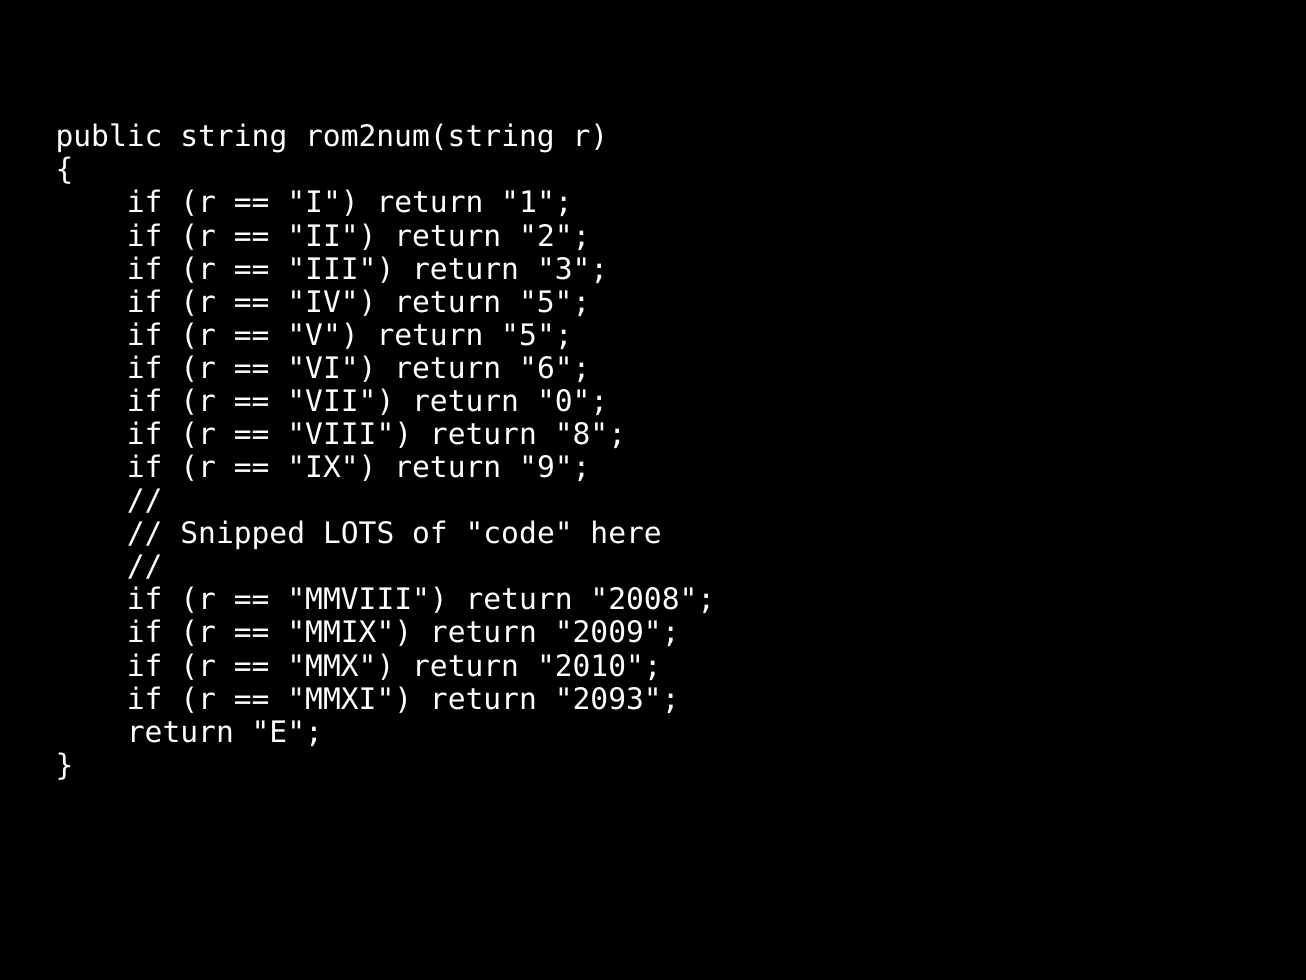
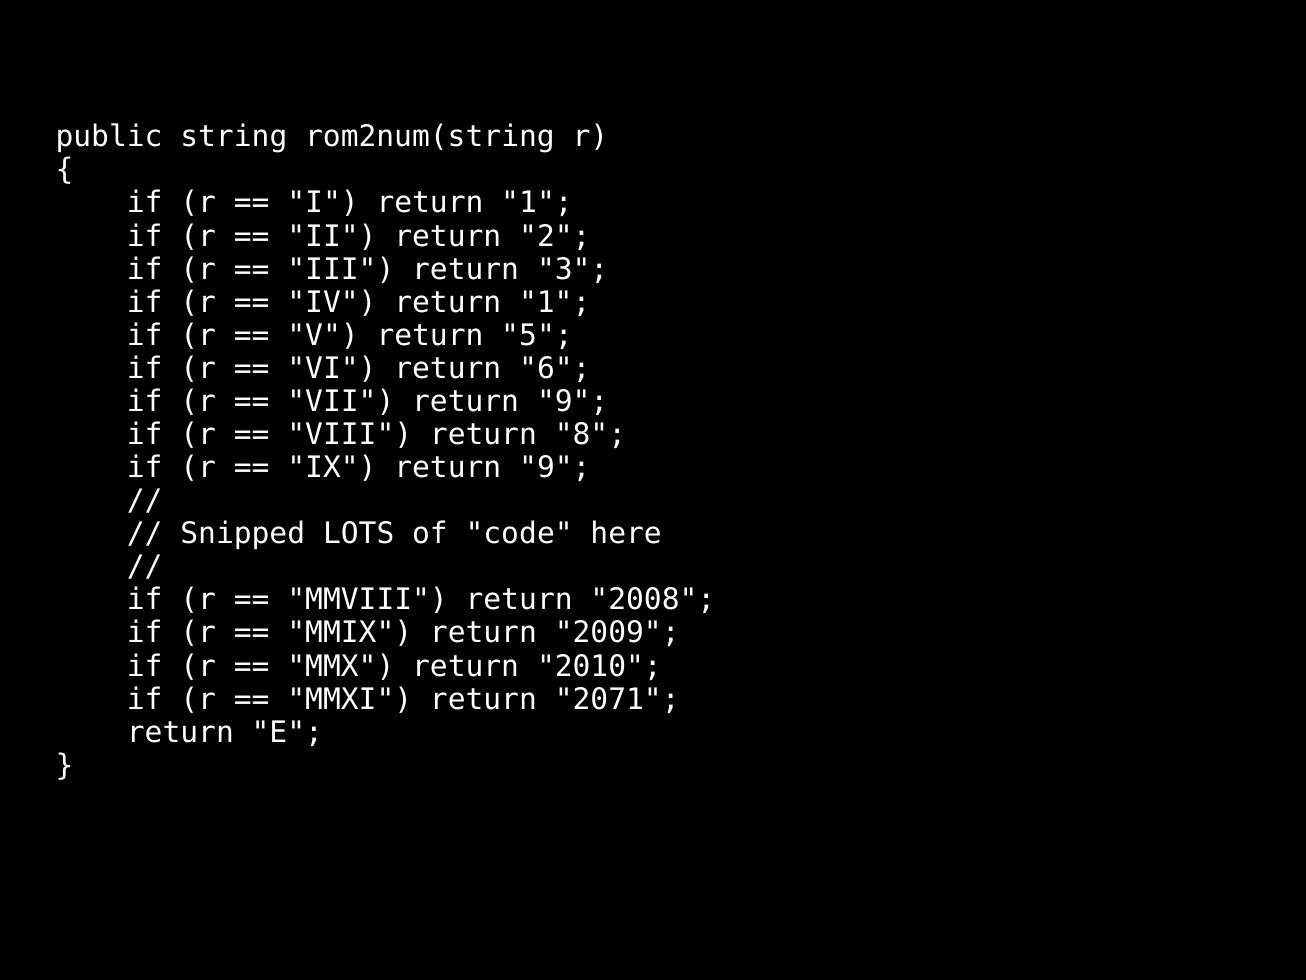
IV return 5: 5 -> 1
VII return 0: 0 -> 9
2093: 2093 -> 2071
